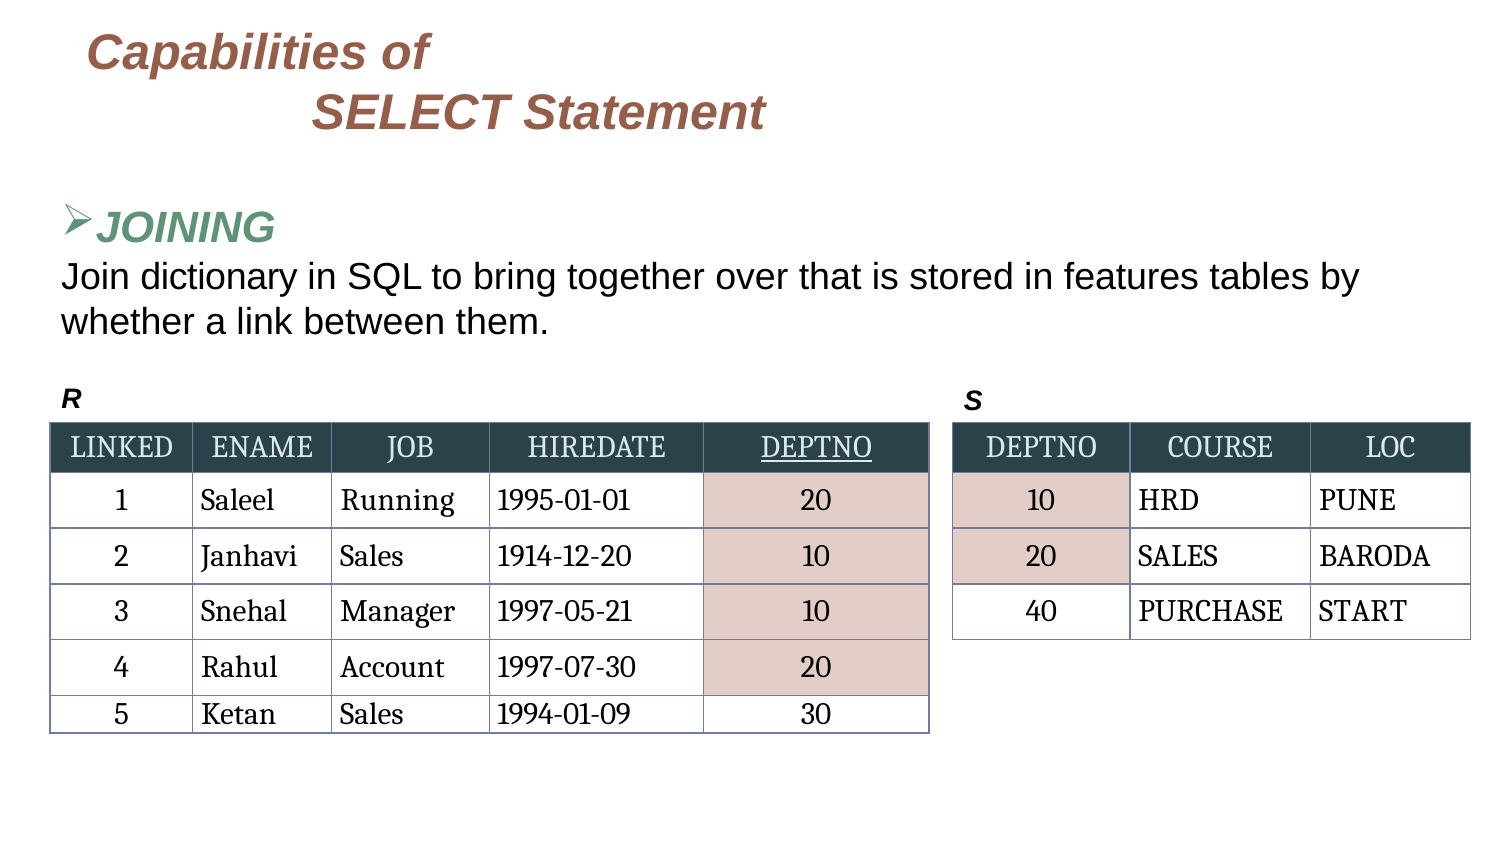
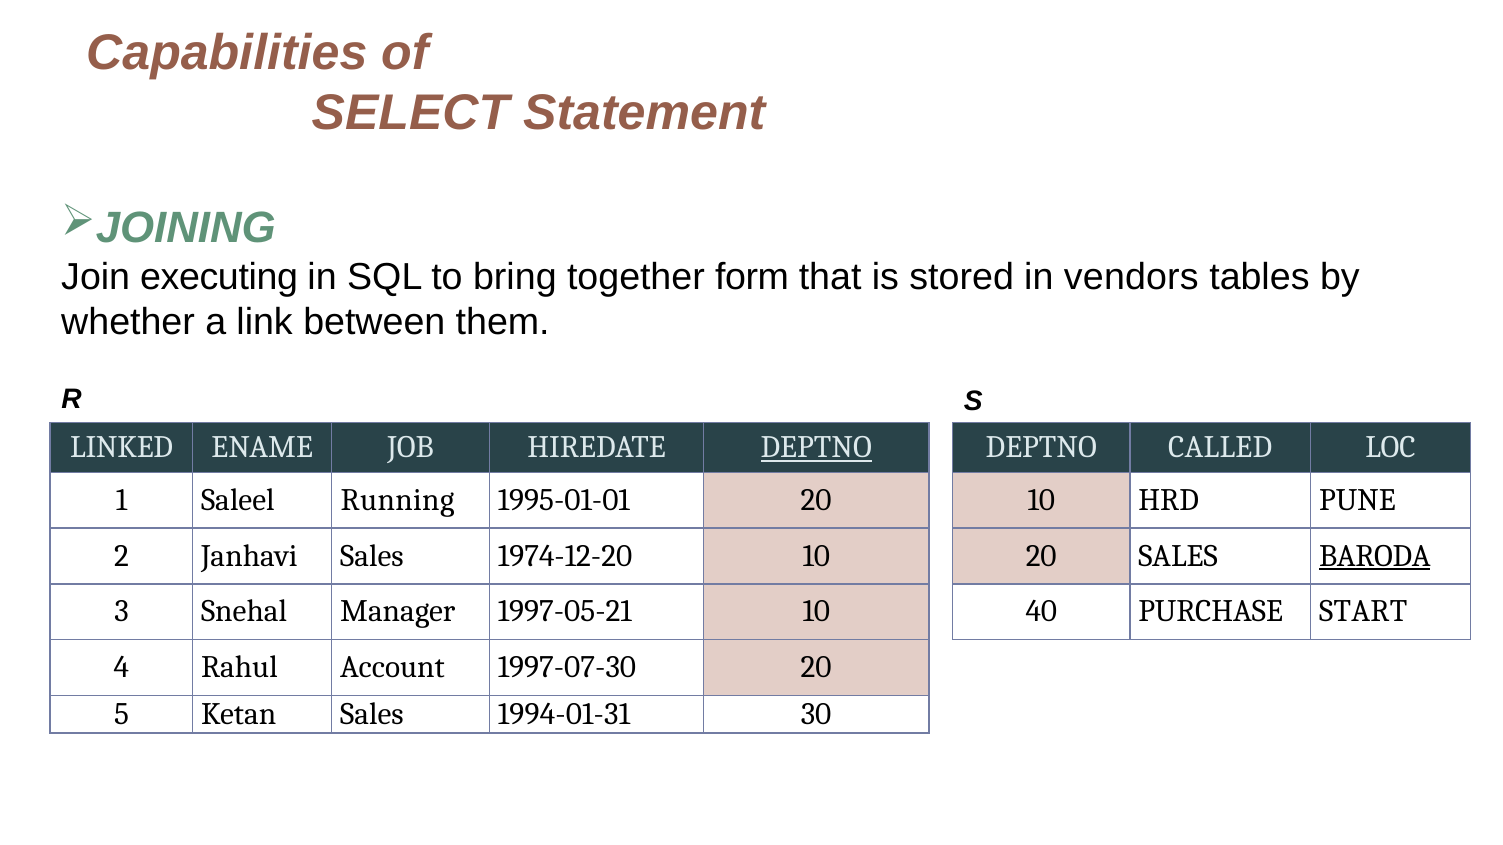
dictionary: dictionary -> executing
over: over -> form
features: features -> vendors
COURSE: COURSE -> CALLED
1914-12-20: 1914-12-20 -> 1974-12-20
BARODA underline: none -> present
1994-01-09: 1994-01-09 -> 1994-01-31
